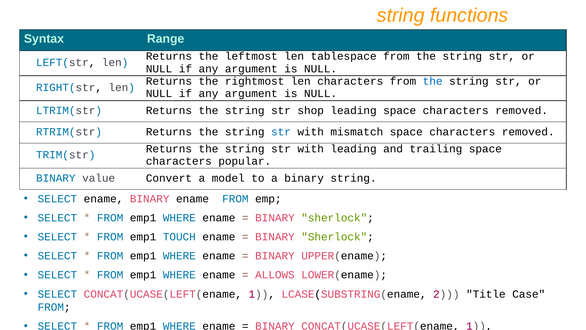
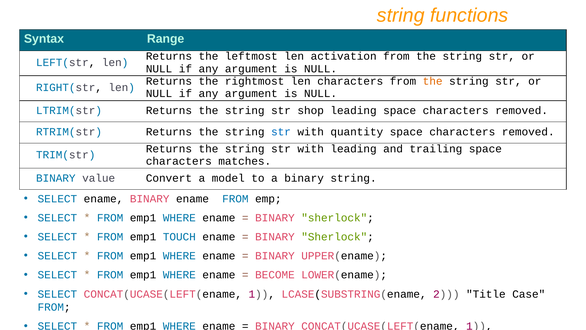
tablespace: tablespace -> activation
the at (433, 81) colour: blue -> orange
mismatch: mismatch -> quantity
popular: popular -> matches
ALLOWS: ALLOWS -> BECOME
